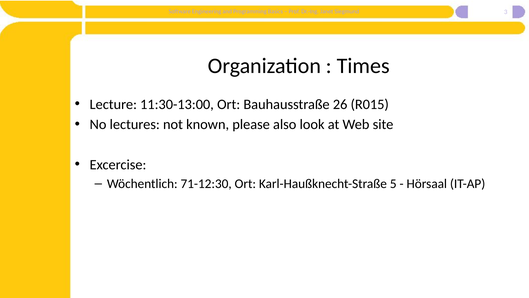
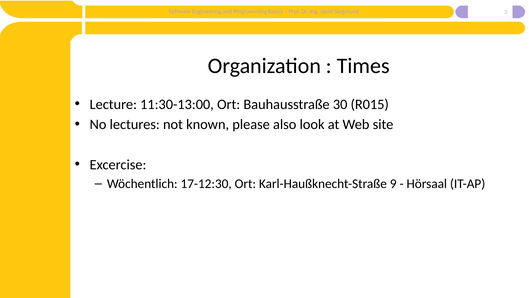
26: 26 -> 30
71-12:30: 71-12:30 -> 17-12:30
5: 5 -> 9
